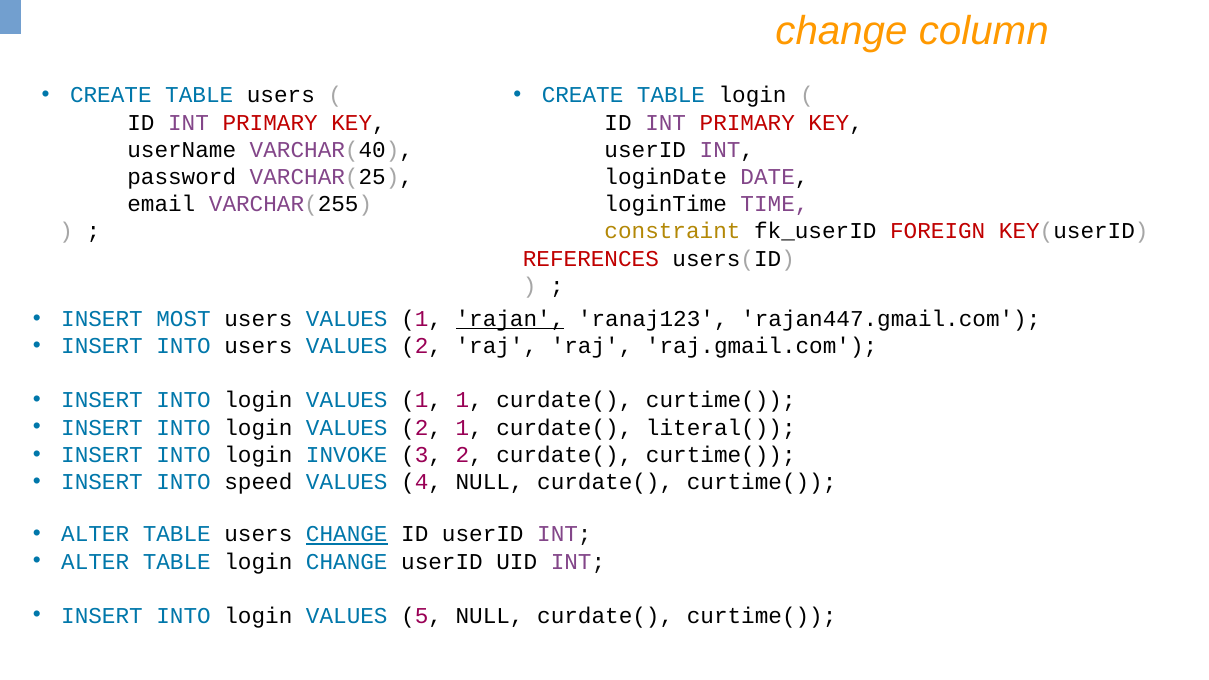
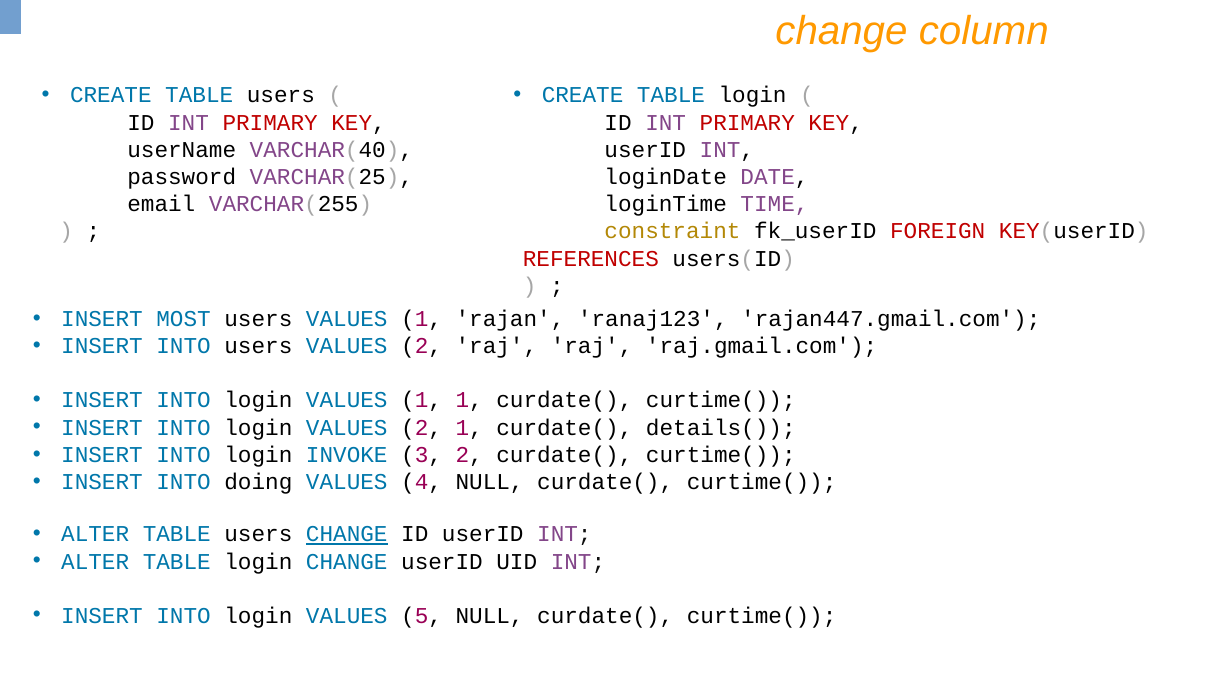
rajan underline: present -> none
literal(: literal( -> details(
speed: speed -> doing
